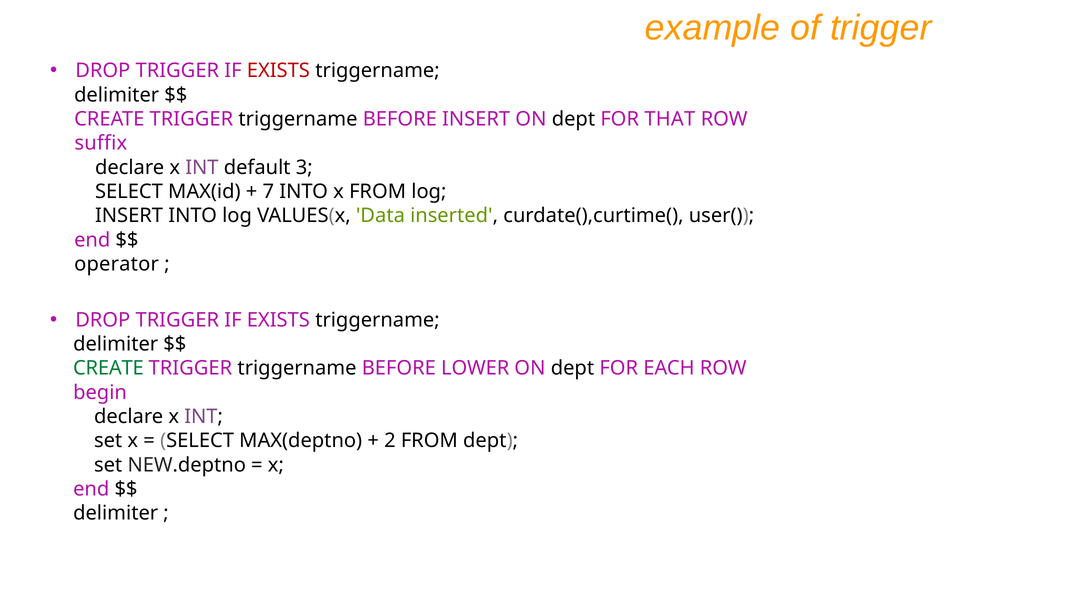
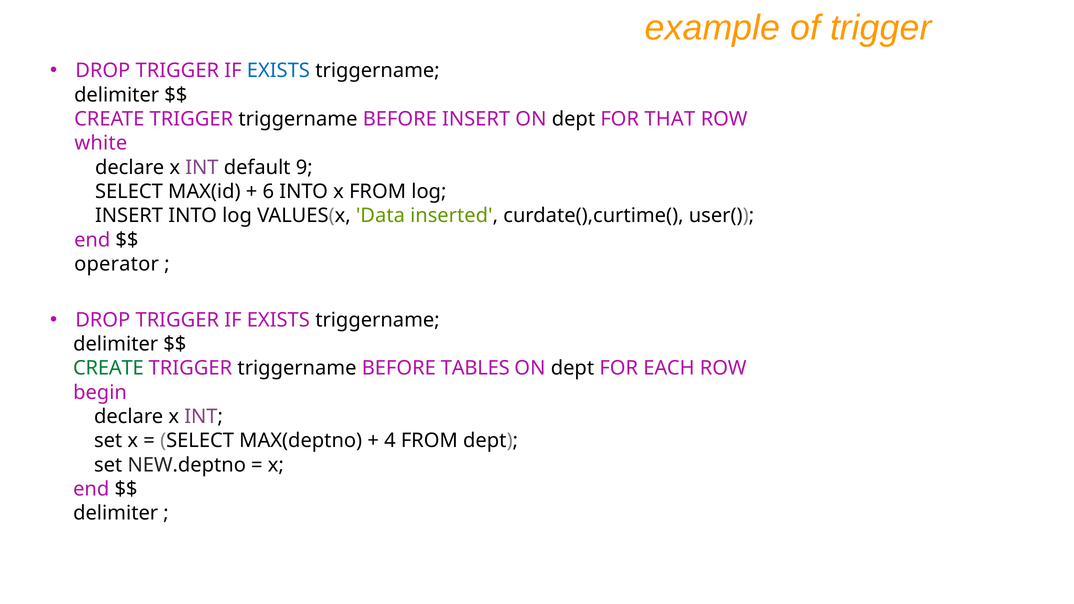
EXISTS at (278, 71) colour: red -> blue
suffix: suffix -> white
3: 3 -> 9
7: 7 -> 6
LOWER: LOWER -> TABLES
2: 2 -> 4
